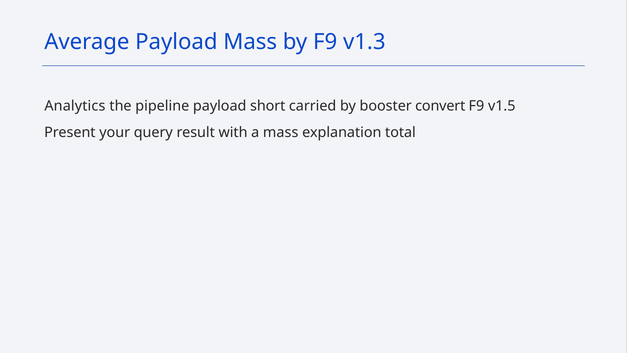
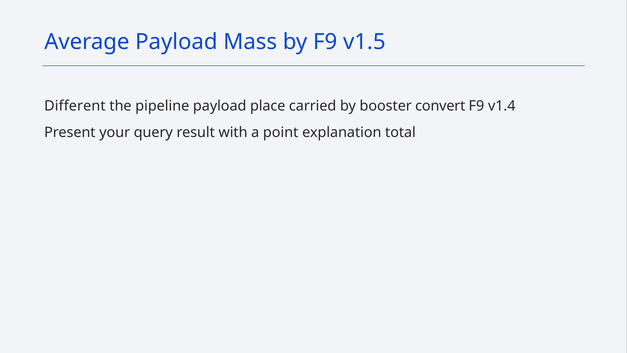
v1.3: v1.3 -> v1.5
Analytics: Analytics -> Different
short: short -> place
v1.5: v1.5 -> v1.4
a mass: mass -> point
